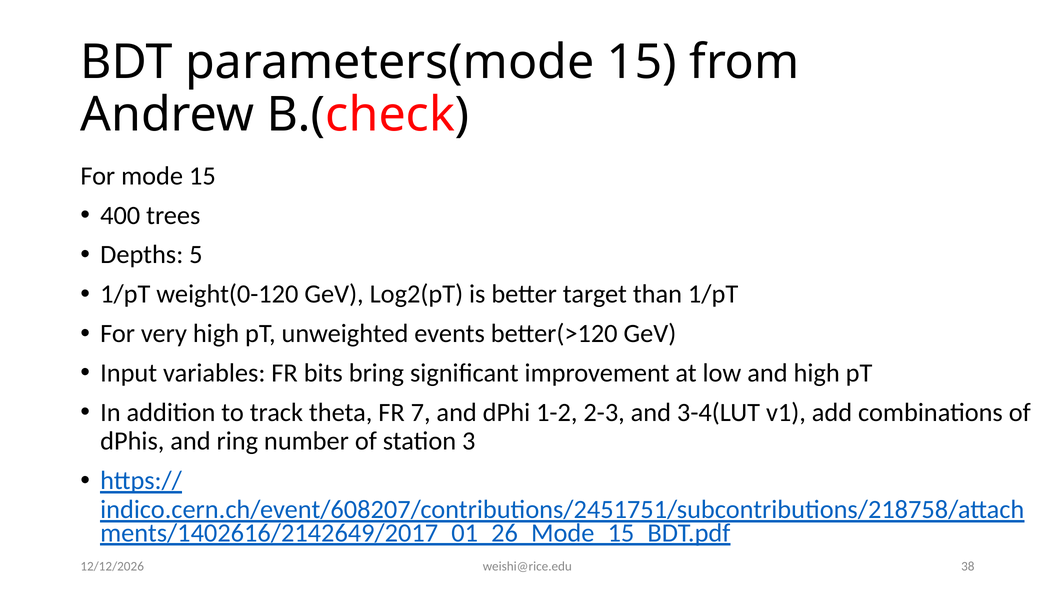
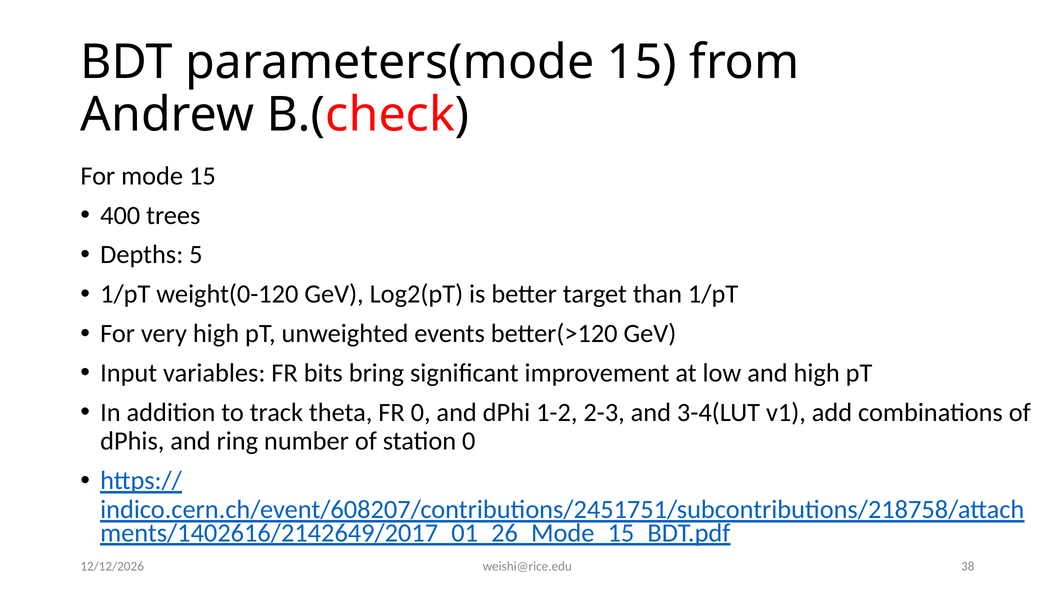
FR 7: 7 -> 0
station 3: 3 -> 0
